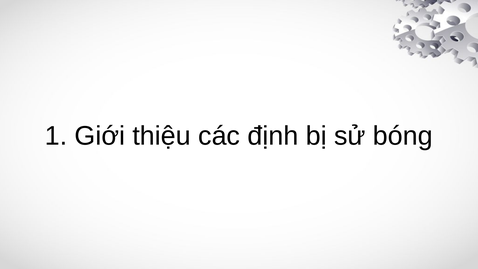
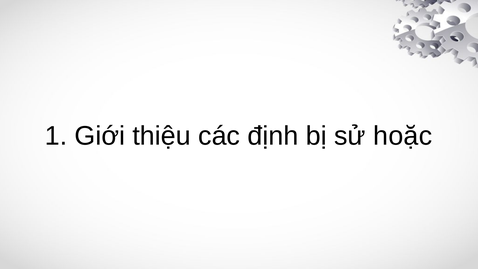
bóng: bóng -> hoặc
